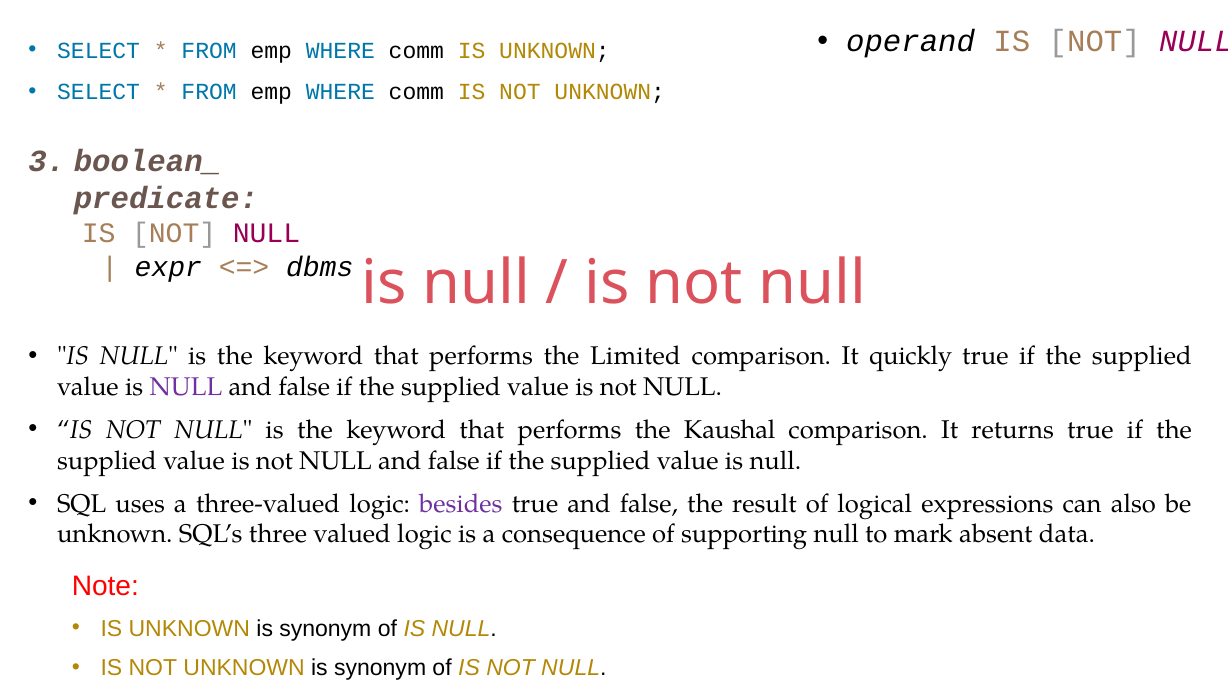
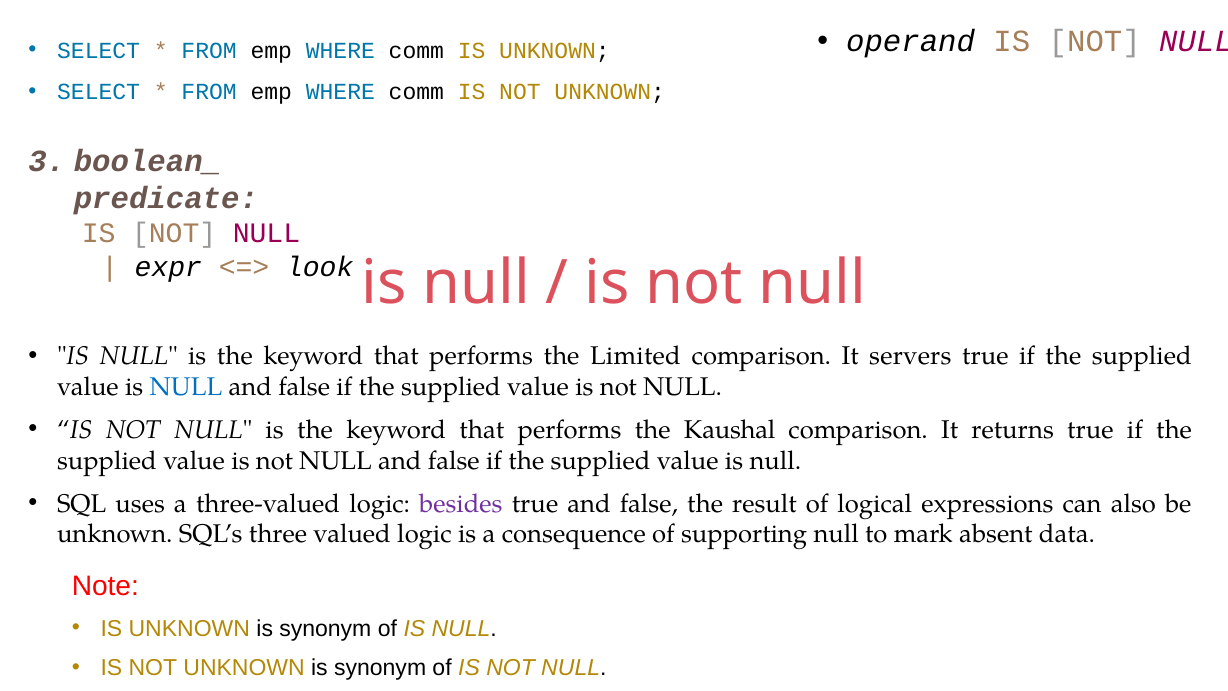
dbms: dbms -> look
quickly: quickly -> servers
NULL at (186, 387) colour: purple -> blue
